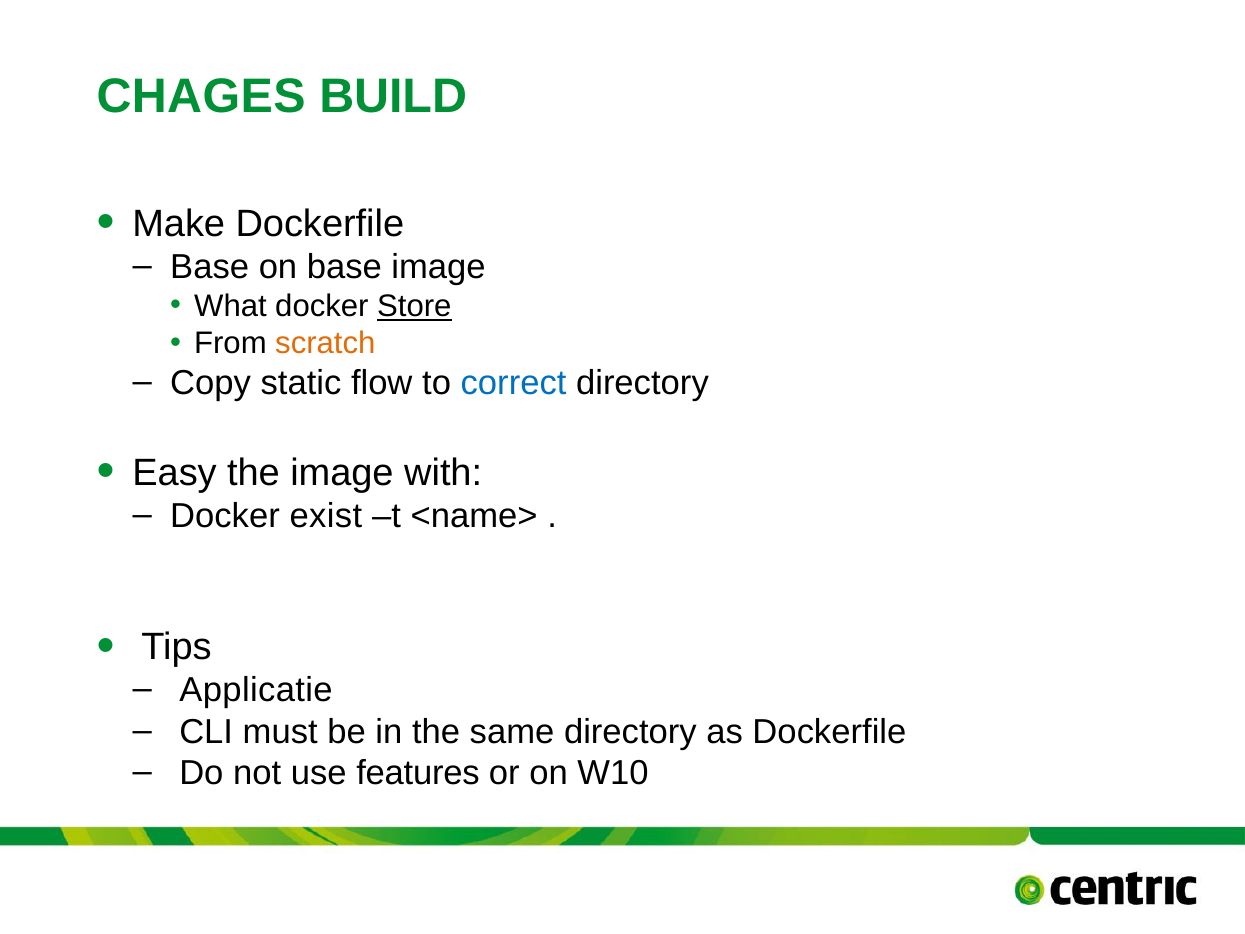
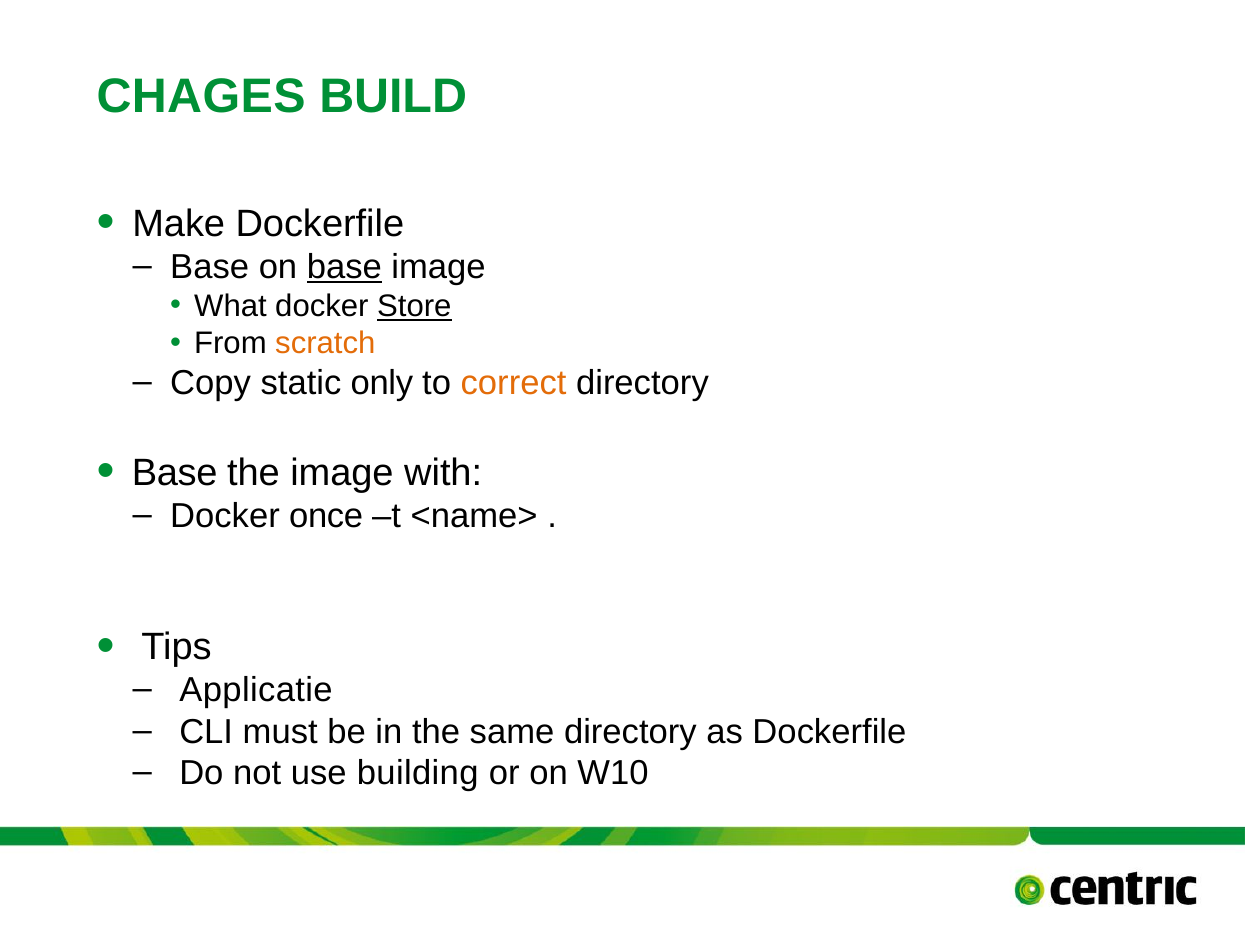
base at (344, 267) underline: none -> present
flow: flow -> only
correct colour: blue -> orange
Easy at (175, 473): Easy -> Base
exist: exist -> once
features: features -> building
